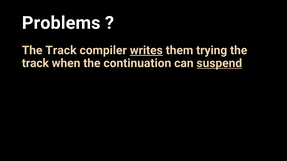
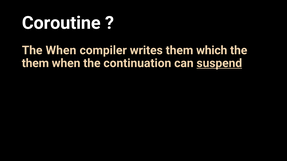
Problems: Problems -> Coroutine
Track at (61, 50): Track -> When
writes underline: present -> none
trying: trying -> which
track at (35, 63): track -> them
